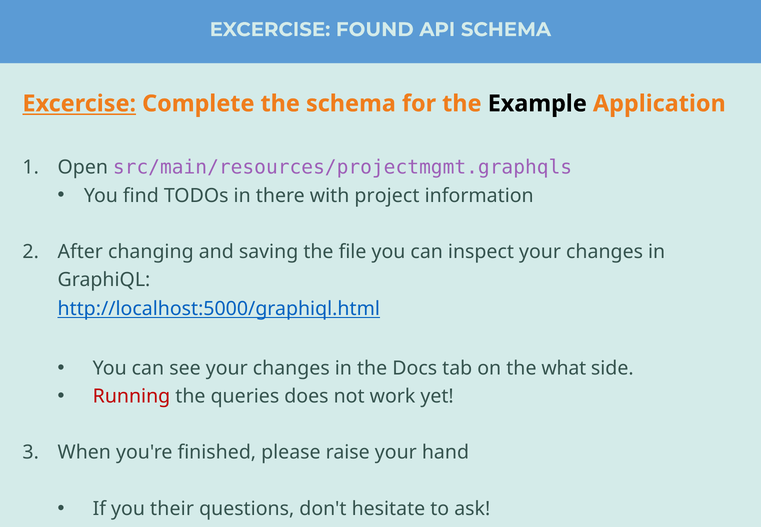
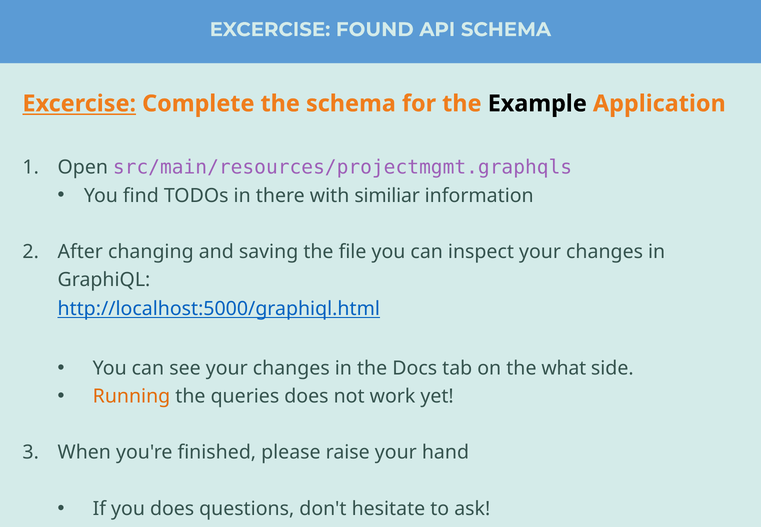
project: project -> similiar
Running colour: red -> orange
you their: their -> does
